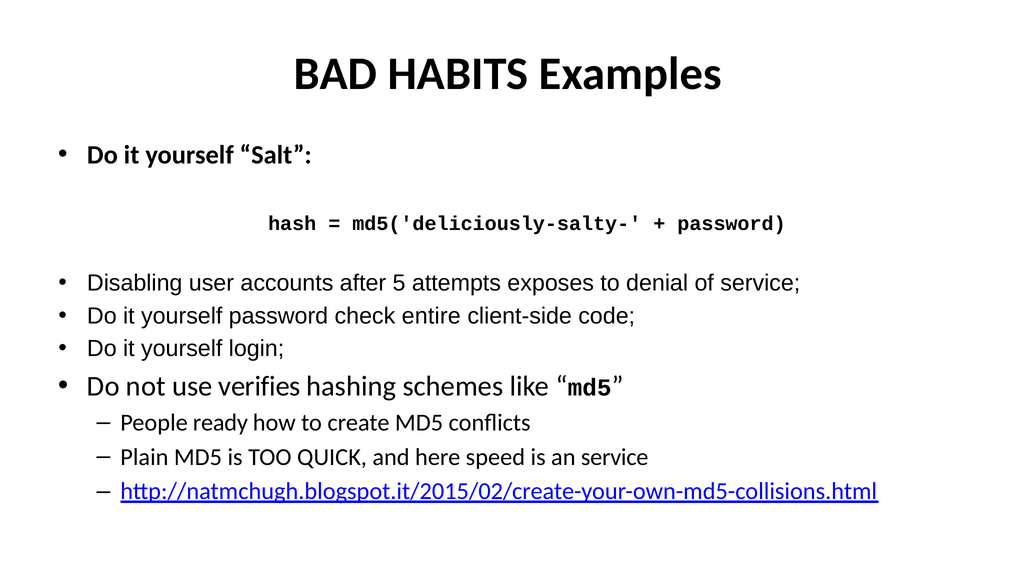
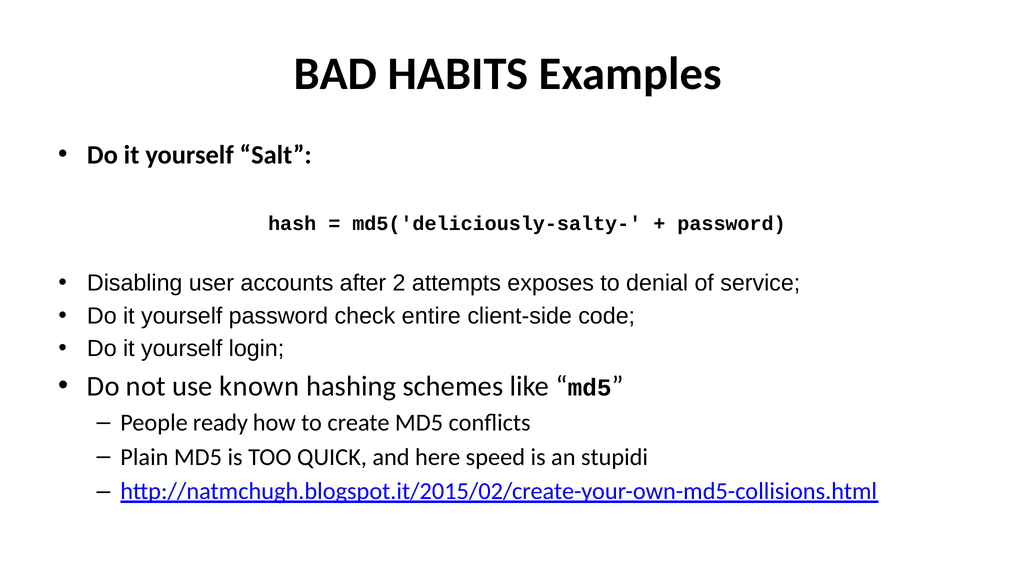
5: 5 -> 2
verifies: verifies -> known
an service: service -> stupidi
